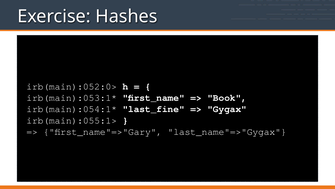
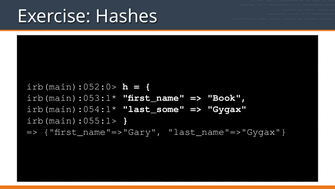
last_fine: last_fine -> last_some
